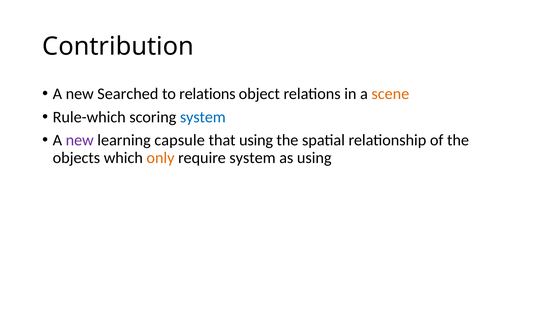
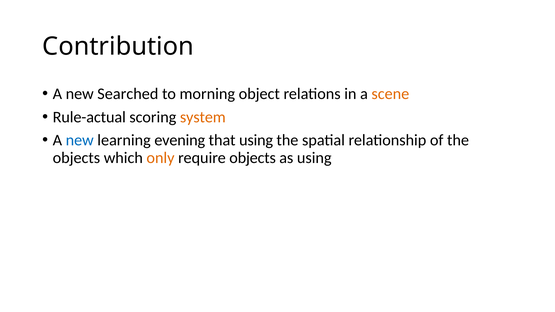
to relations: relations -> morning
Rule-which: Rule-which -> Rule-actual
system at (203, 117) colour: blue -> orange
new at (80, 140) colour: purple -> blue
capsule: capsule -> evening
require system: system -> objects
